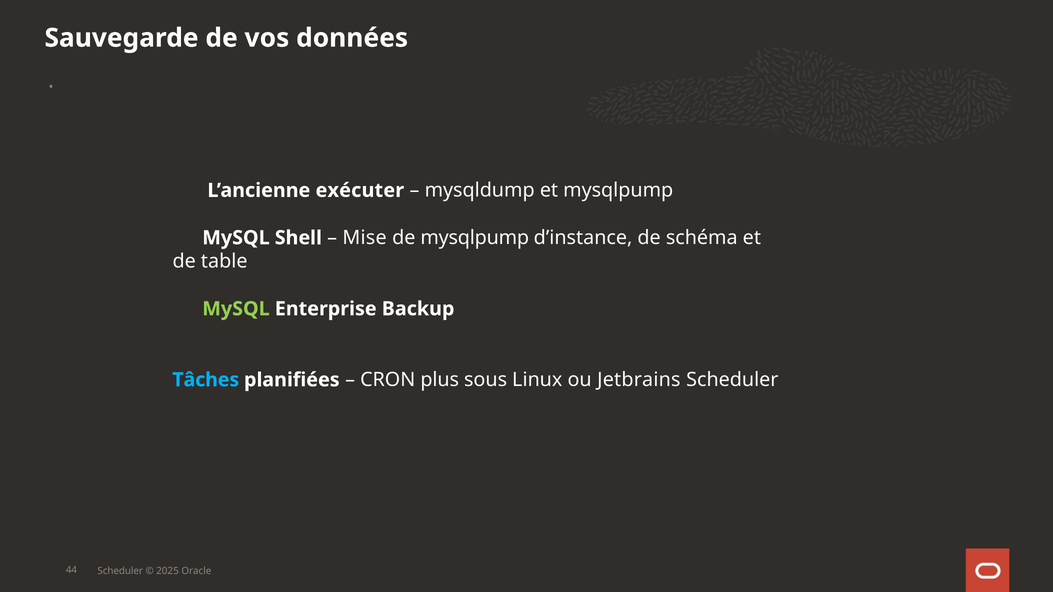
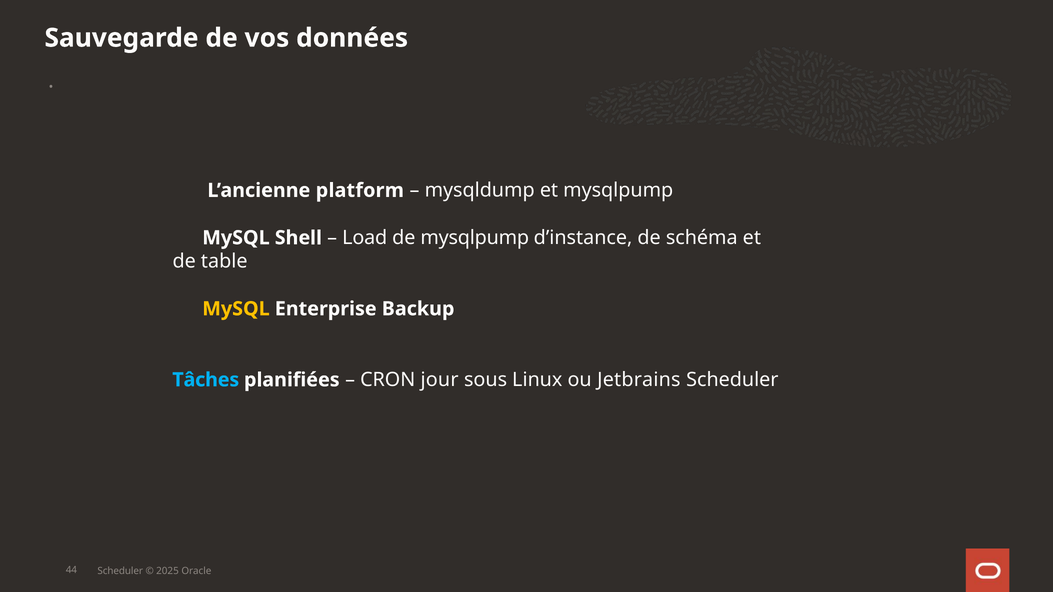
exécuter: exécuter -> platform
Mise: Mise -> Load
MySQL at (236, 309) colour: light green -> yellow
plus: plus -> jour
